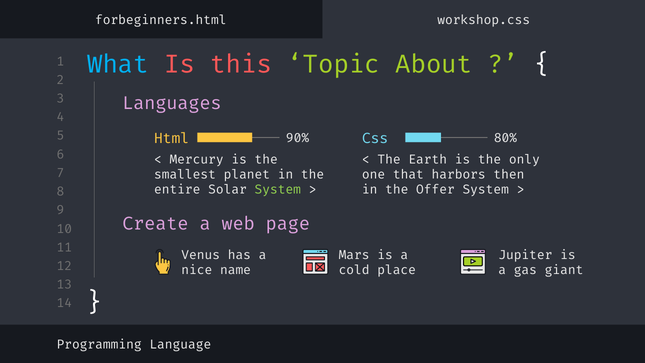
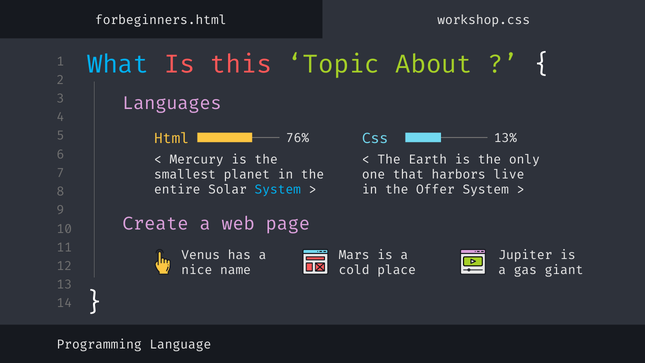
90%: 90% -> 76%
80%: 80% -> 13%
then: then -> live
System at (278, 190) colour: light green -> light blue
